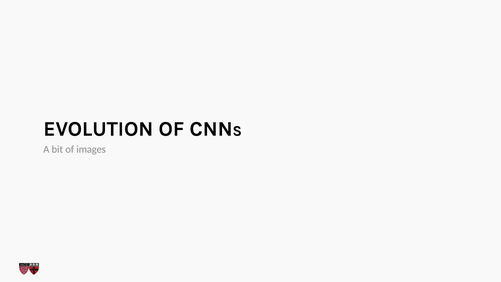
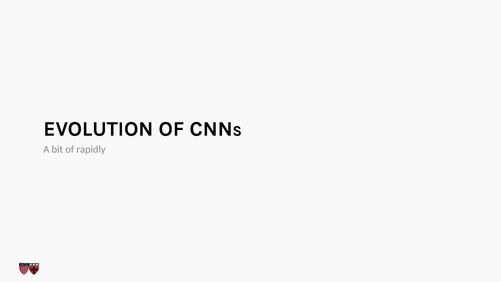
images: images -> rapidly
